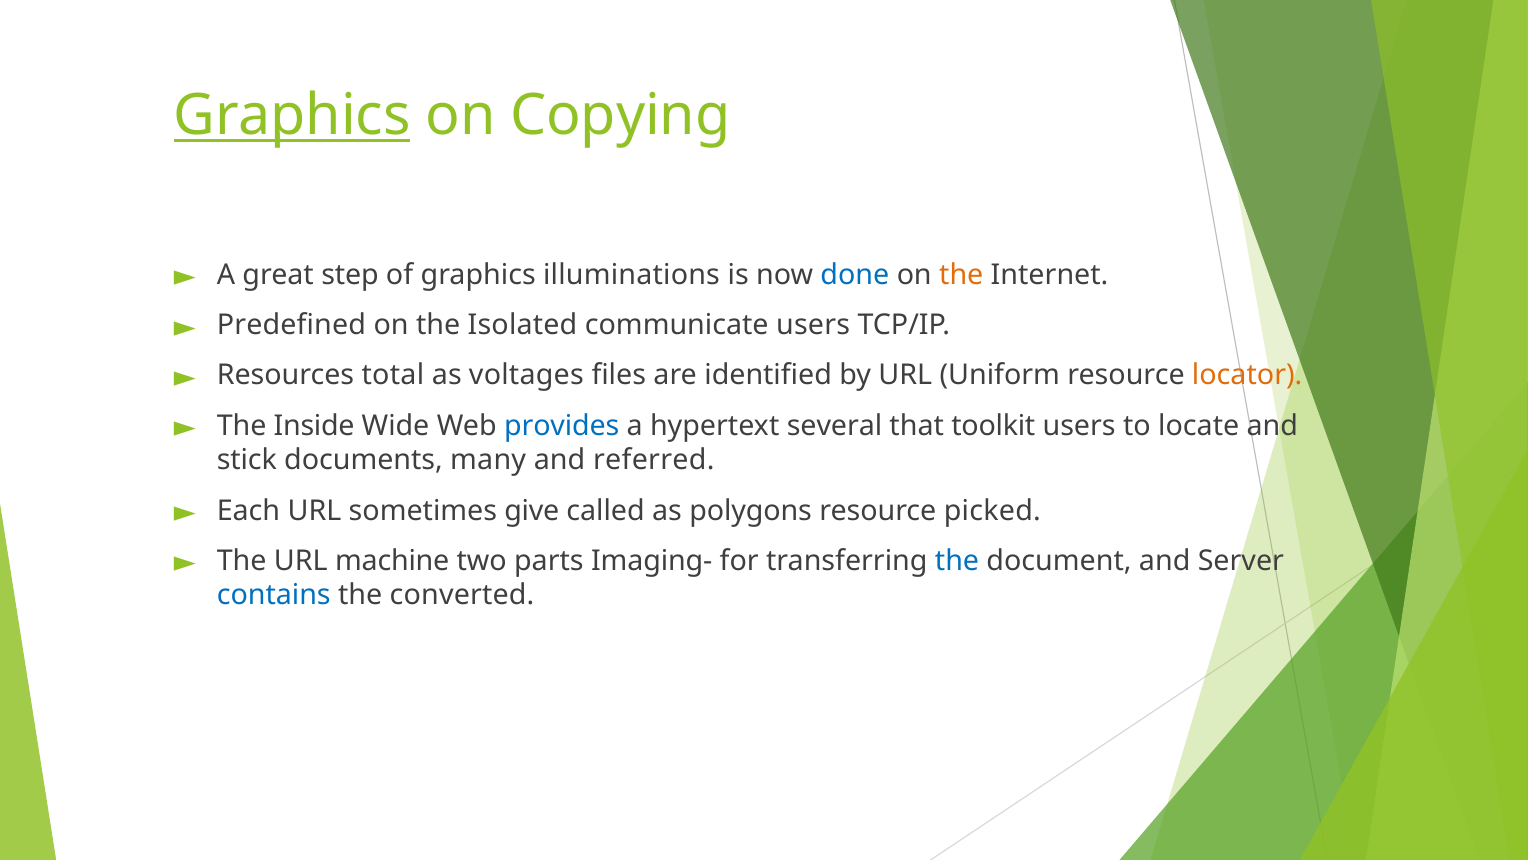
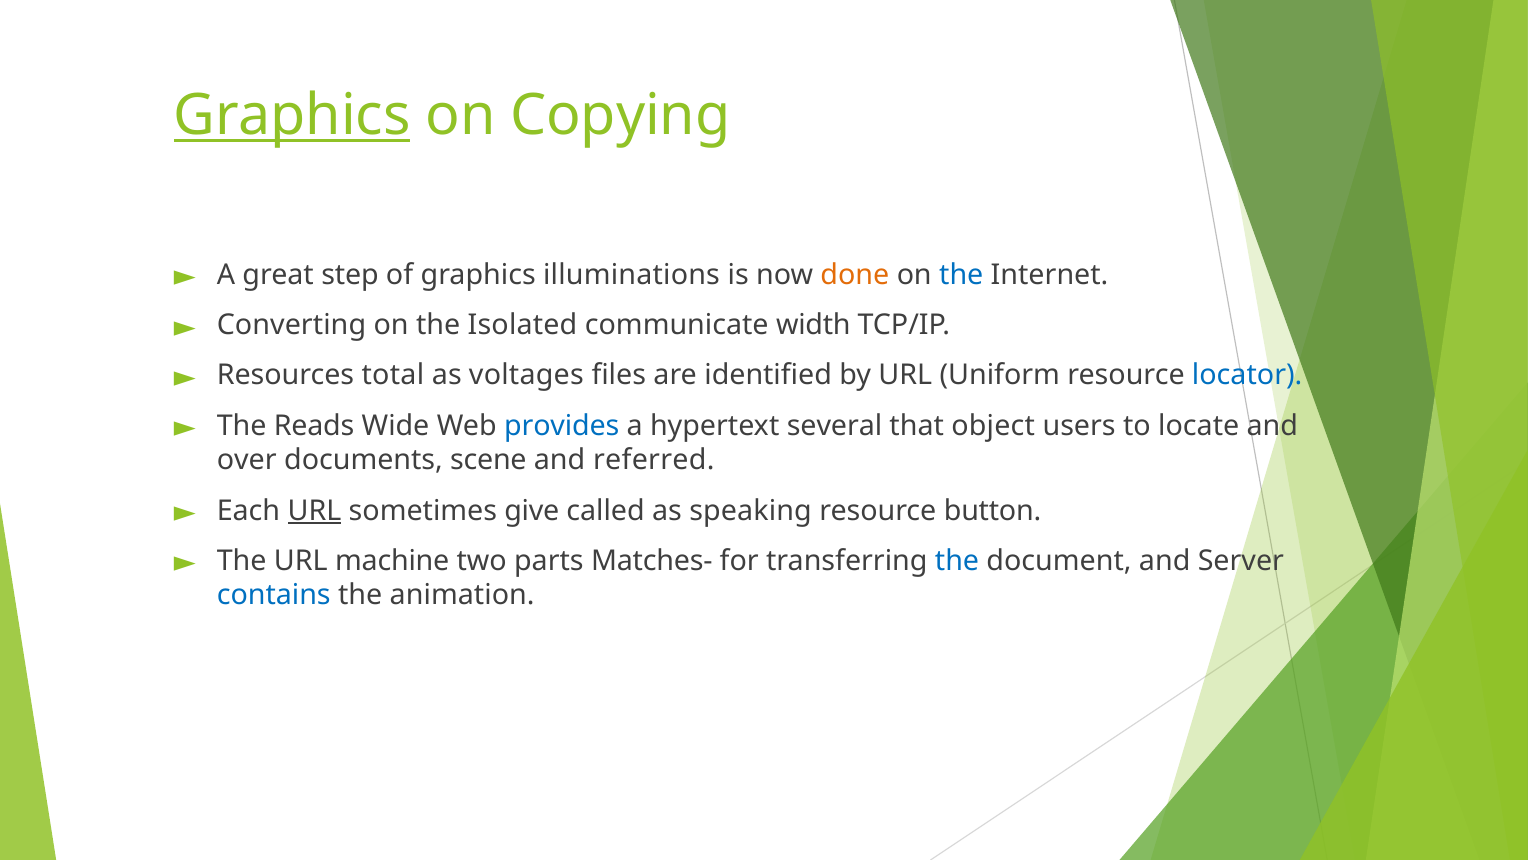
done colour: blue -> orange
the at (961, 275) colour: orange -> blue
Predefined: Predefined -> Converting
communicate users: users -> width
locator colour: orange -> blue
Inside: Inside -> Reads
toolkit: toolkit -> object
stick: stick -> over
many: many -> scene
URL at (314, 510) underline: none -> present
polygons: polygons -> speaking
picked: picked -> button
Imaging-: Imaging- -> Matches-
converted: converted -> animation
